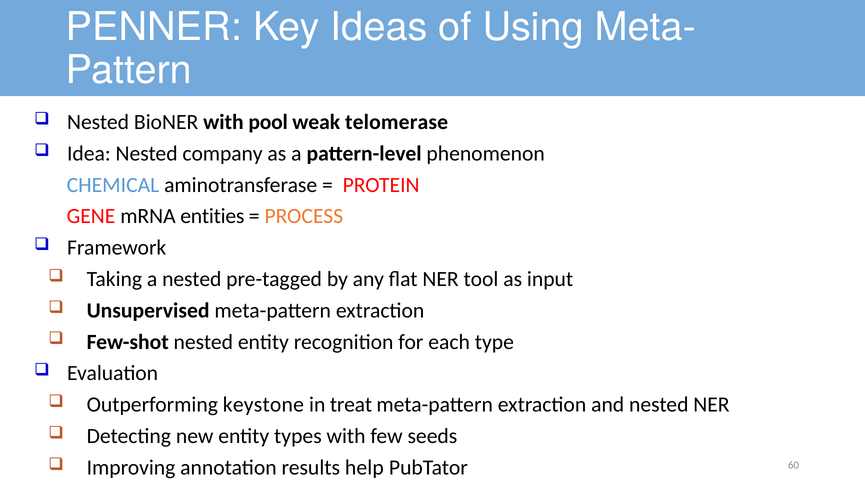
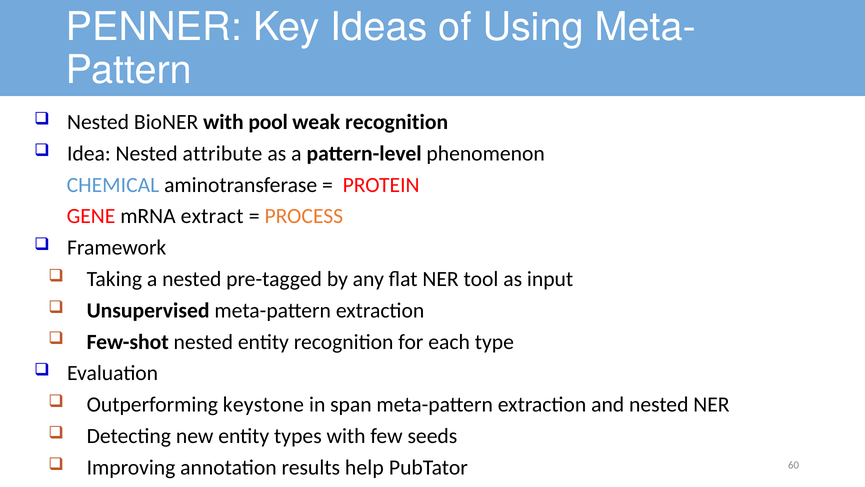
weak telomerase: telomerase -> recognition
company: company -> attribute
entities: entities -> extract
treat: treat -> span
